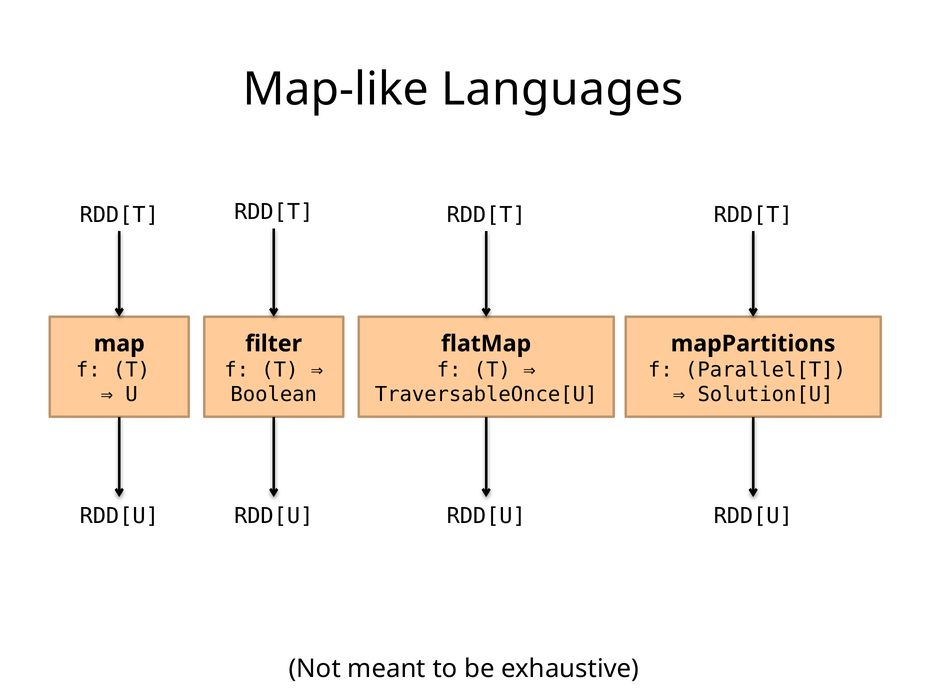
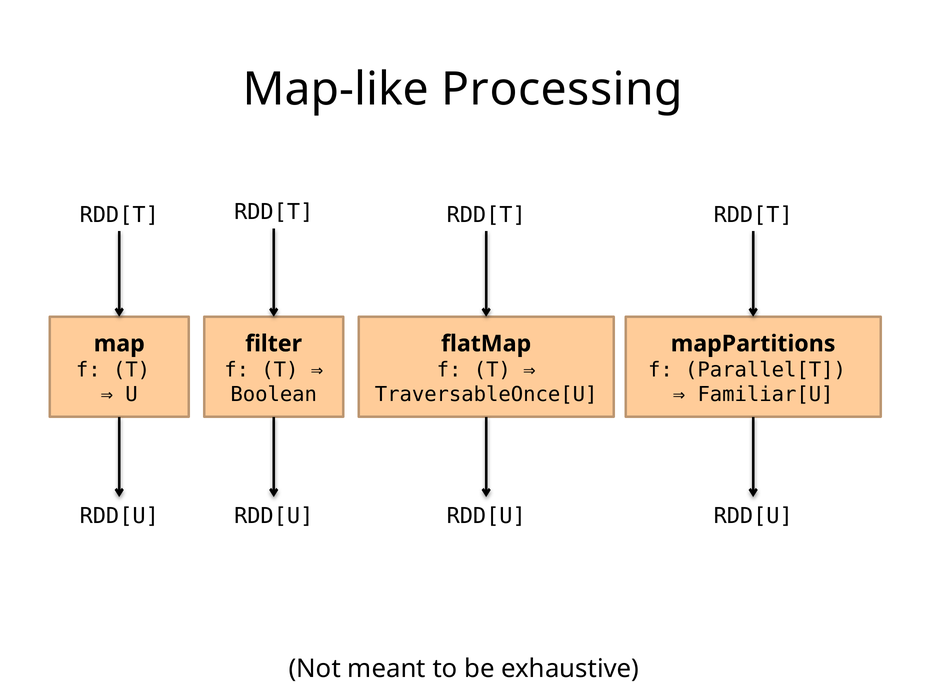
Languages: Languages -> Processing
Solution[U: Solution[U -> Familiar[U
